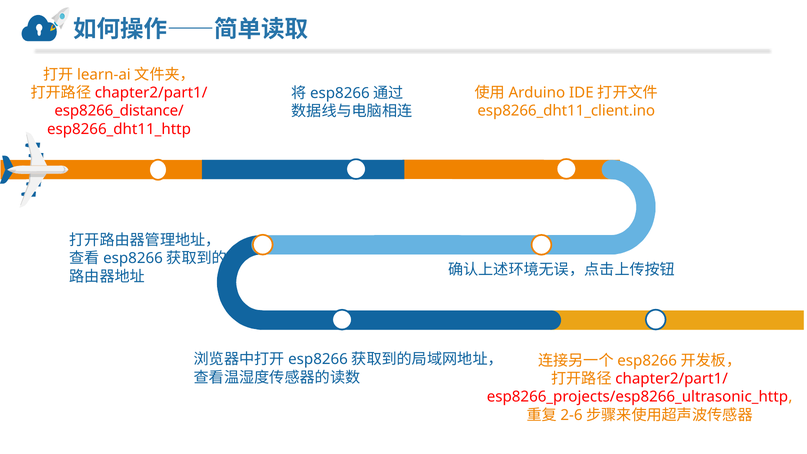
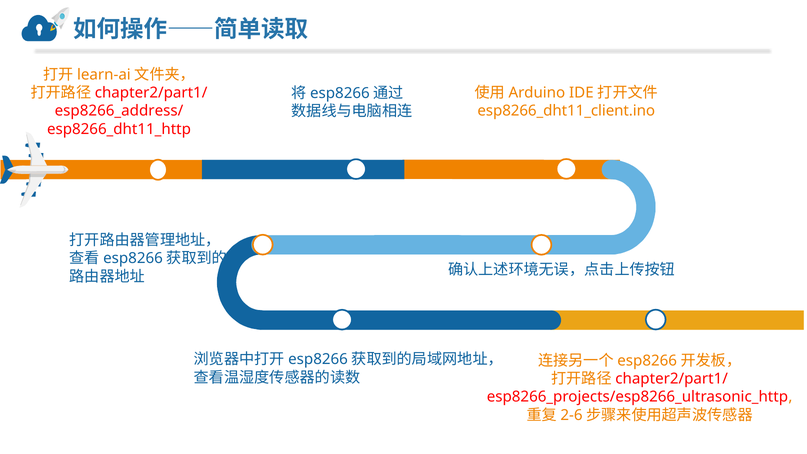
esp8266_distance/: esp8266_distance/ -> esp8266_address/
